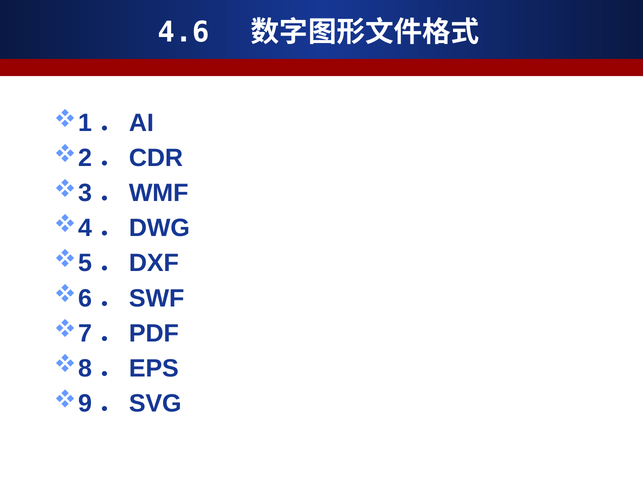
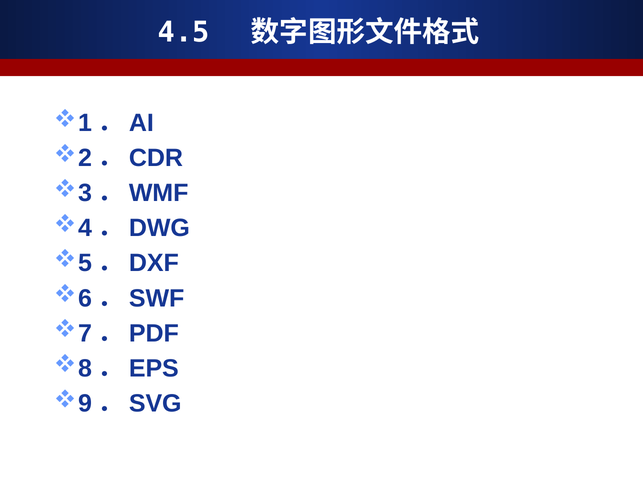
4.6: 4.6 -> 4.5
